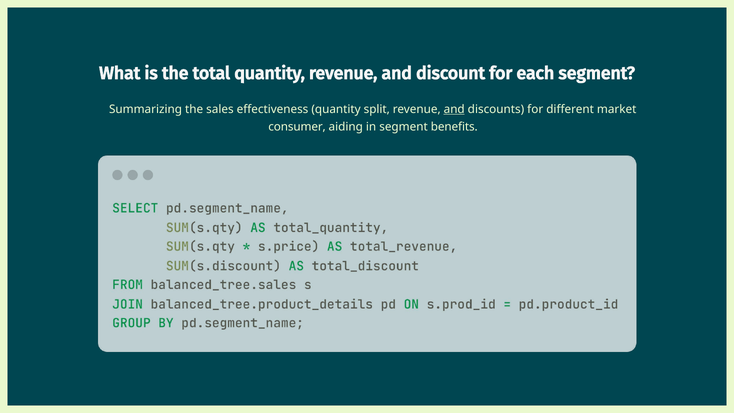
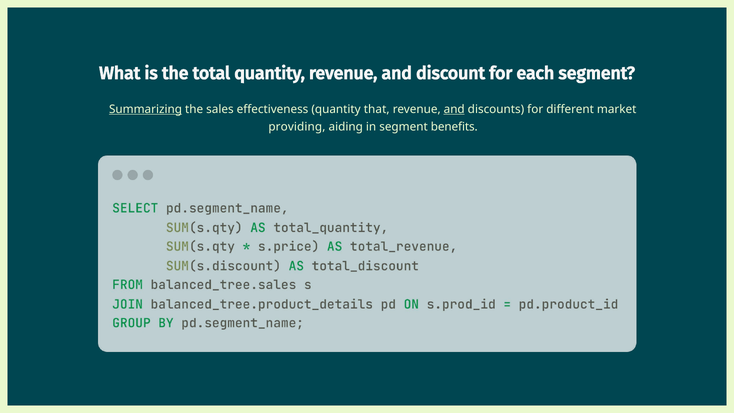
Summarizing underline: none -> present
split: split -> that
consumer: consumer -> providing
